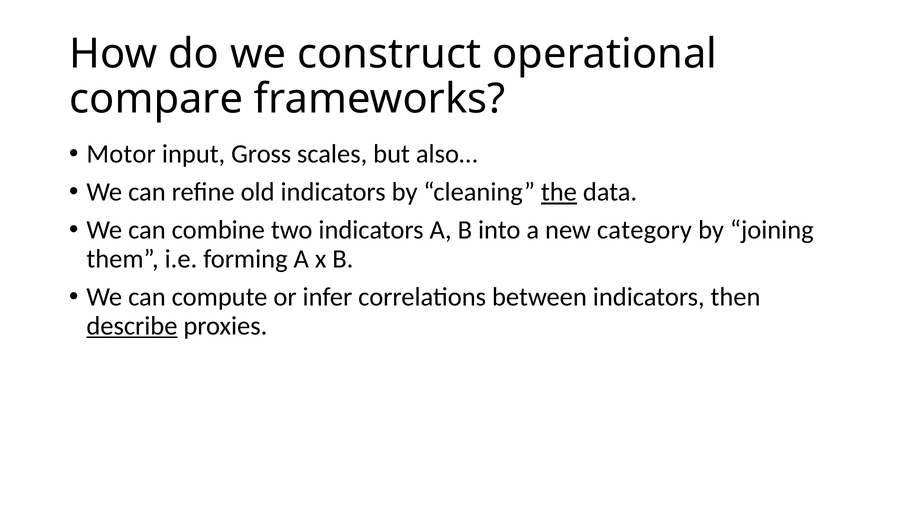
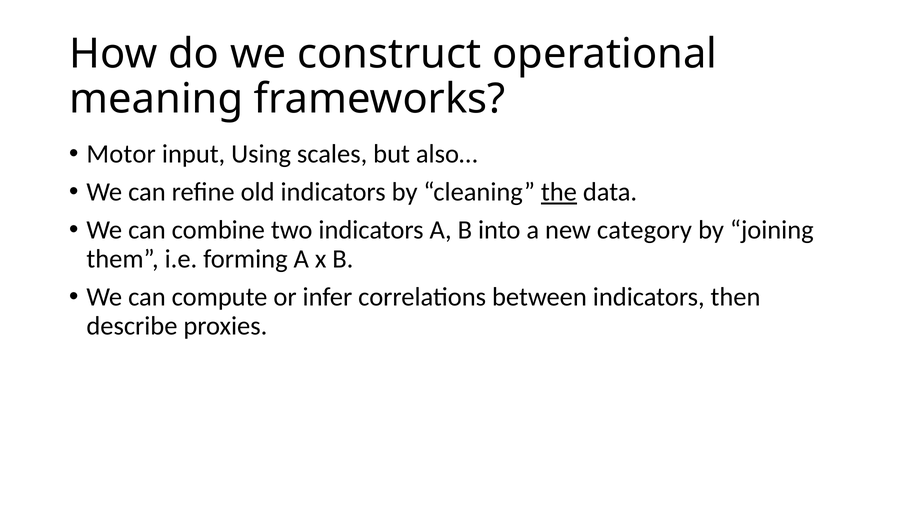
compare: compare -> meaning
Gross: Gross -> Using
describe underline: present -> none
